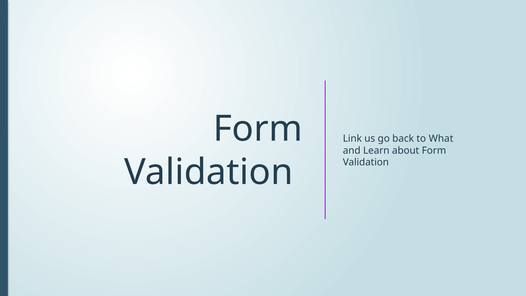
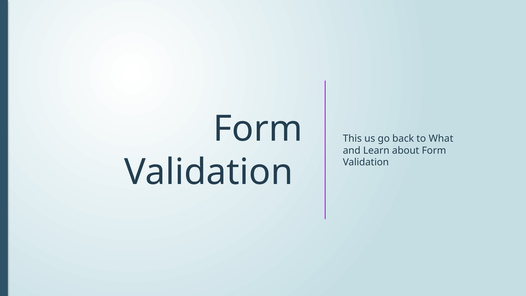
Link: Link -> This
